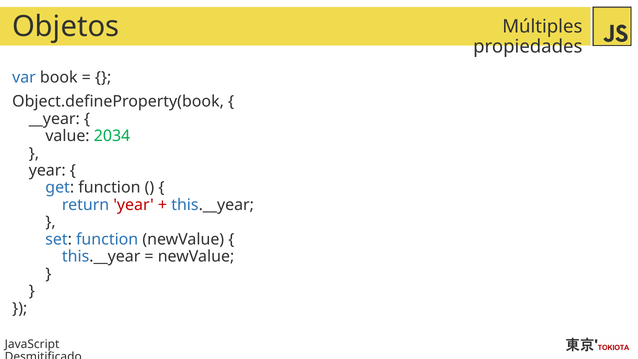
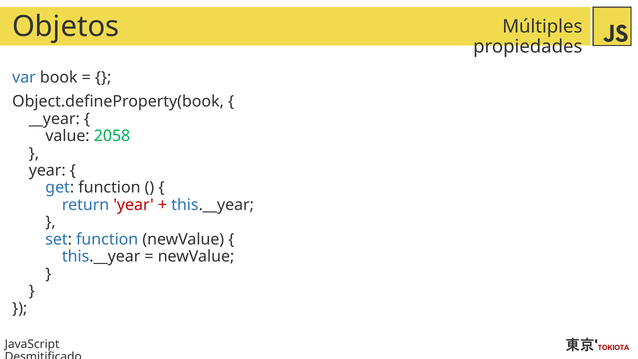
2034: 2034 -> 2058
